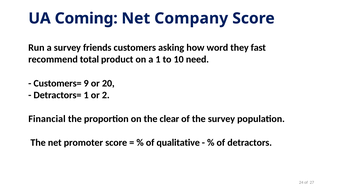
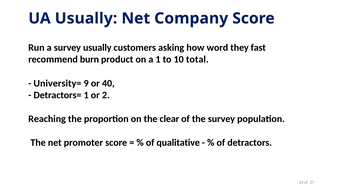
UA Coming: Coming -> Usually
survey friends: friends -> usually
total: total -> burn
need: need -> total
Customers=: Customers= -> University=
20: 20 -> 40
Financial: Financial -> Reaching
